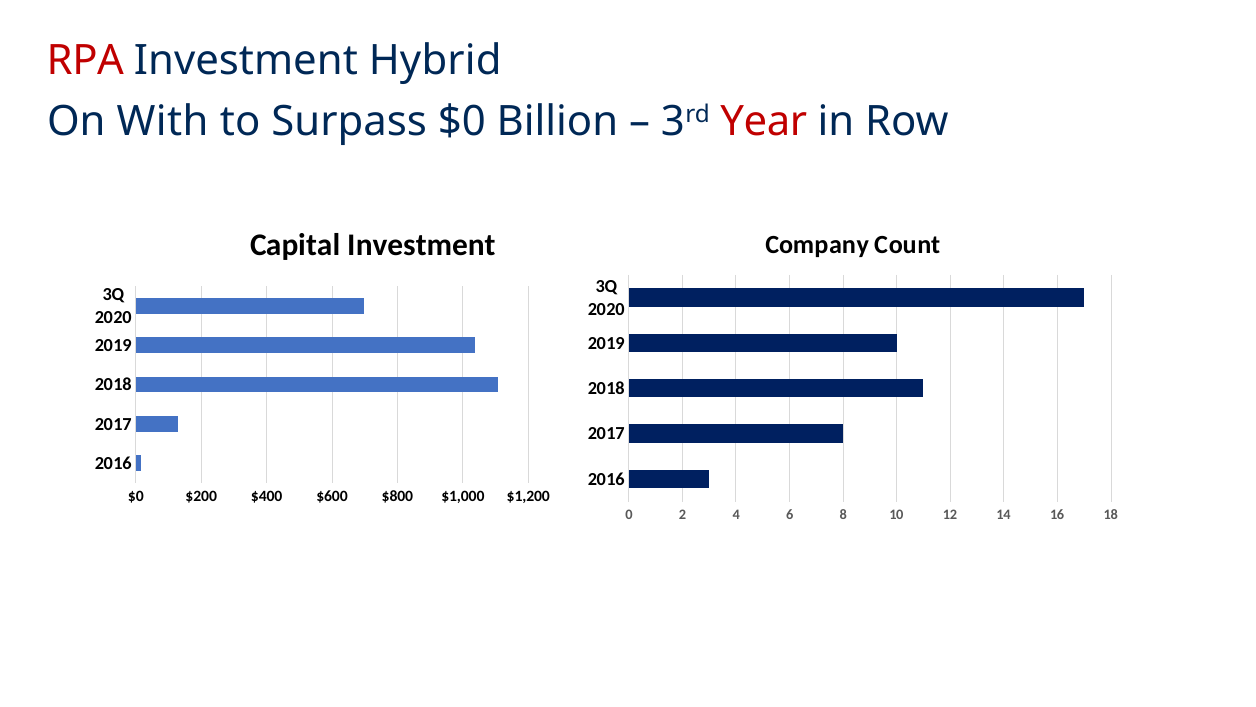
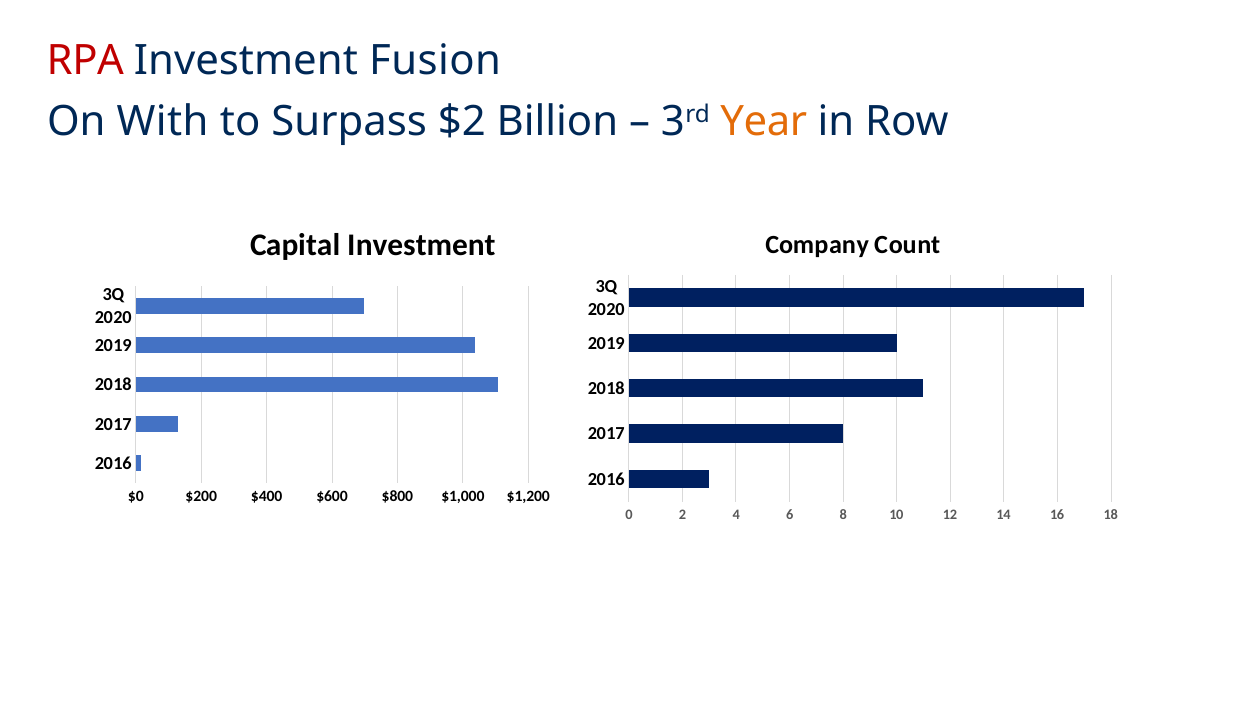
Hybrid: Hybrid -> Fusion
Surpass $0: $0 -> $2
Year colour: red -> orange
